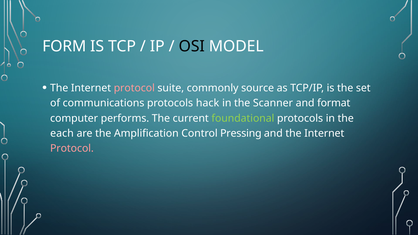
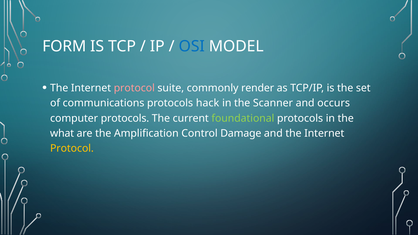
OSI colour: black -> blue
source: source -> render
format: format -> occurs
computer performs: performs -> protocols
each: each -> what
Pressing: Pressing -> Damage
Protocol at (72, 148) colour: pink -> yellow
